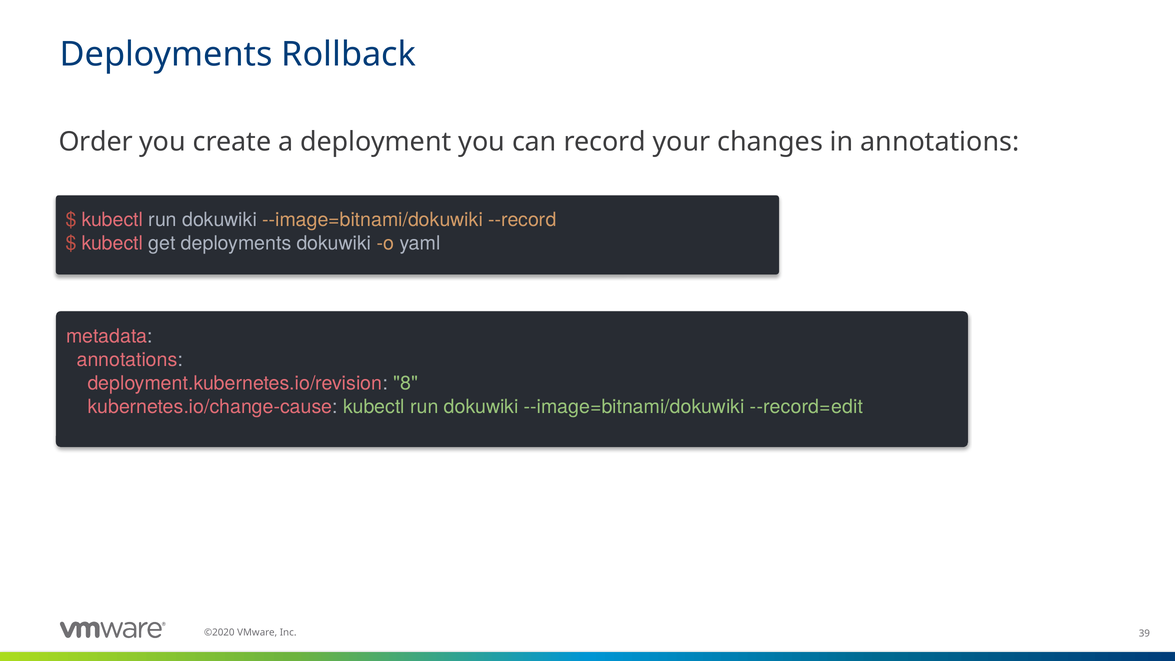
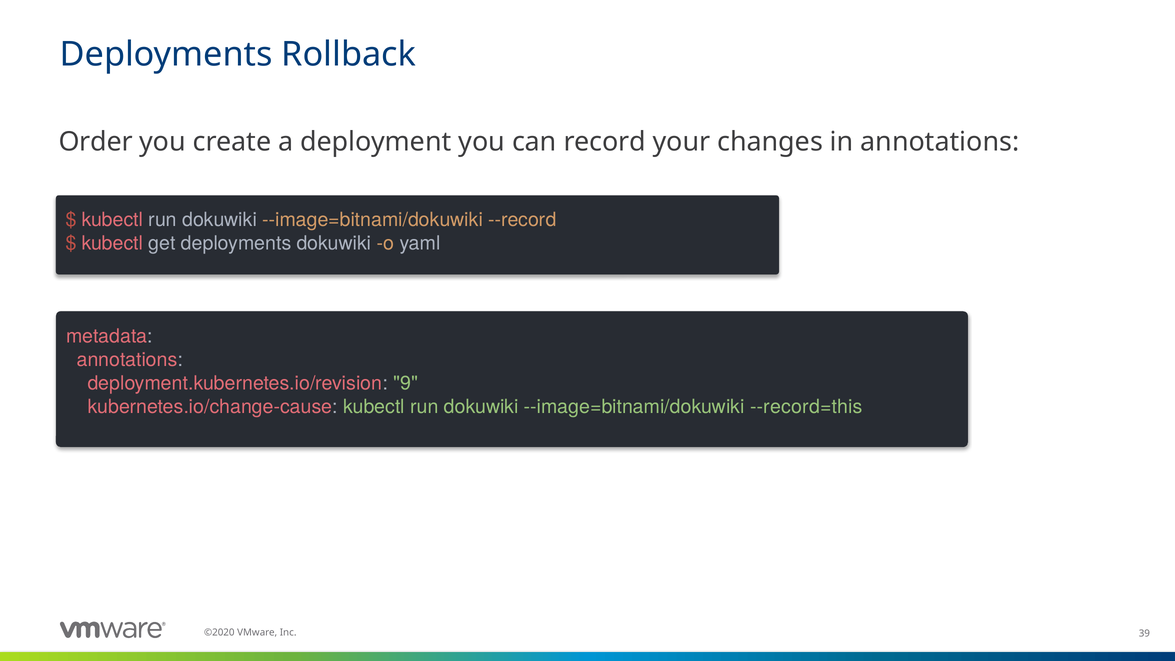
8: 8 -> 9
--record=edit: --record=edit -> --record=this
